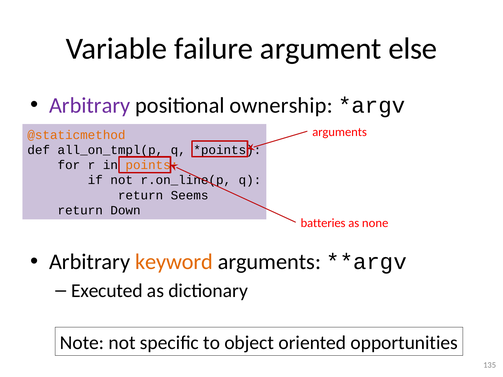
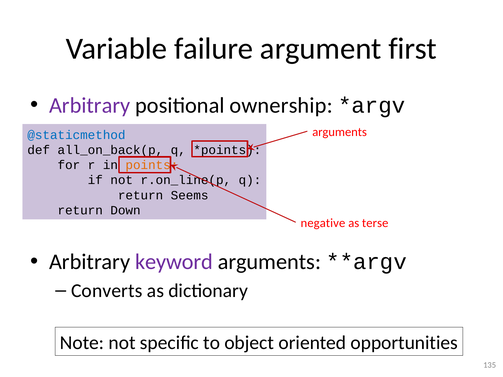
else: else -> first
@staticmethod colour: orange -> blue
all_on_tmpl(p: all_on_tmpl(p -> all_on_back(p
batteries: batteries -> negative
none: none -> terse
keyword colour: orange -> purple
Executed: Executed -> Converts
